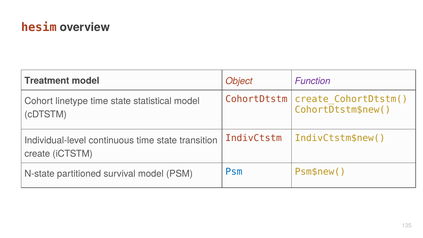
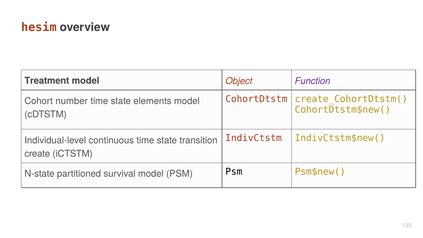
linetype: linetype -> number
statistical: statistical -> elements
Psm at (234, 172) colour: blue -> black
